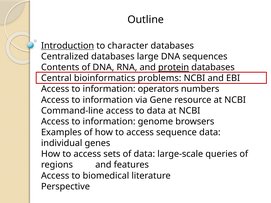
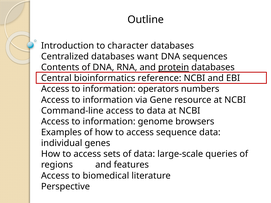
Introduction underline: present -> none
large: large -> want
problems: problems -> reference
